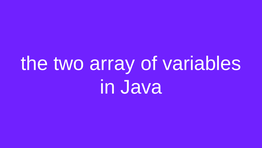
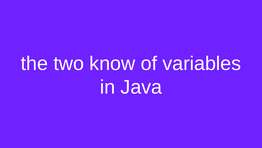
array: array -> know
